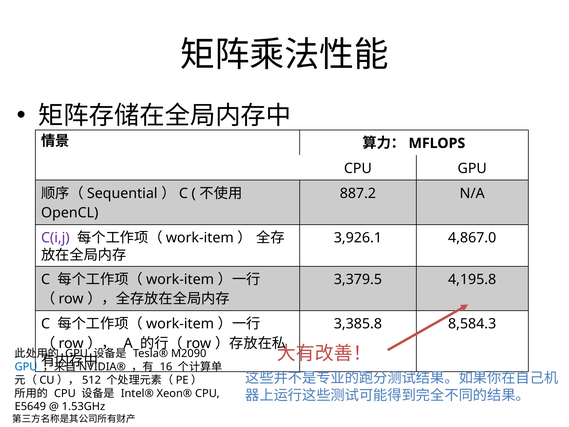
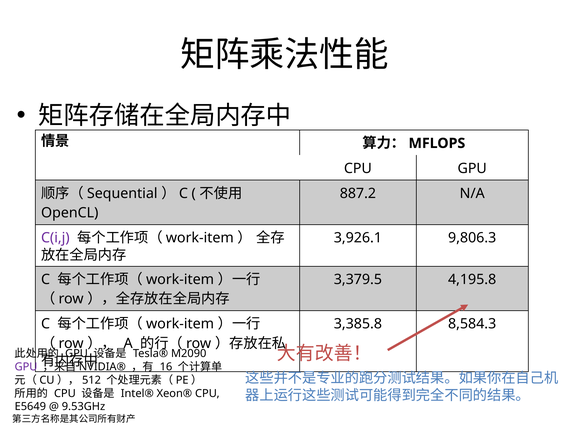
4,867.0: 4,867.0 -> 9,806.3
GPU at (26, 367) colour: blue -> purple
1.53GHz: 1.53GHz -> 9.53GHz
